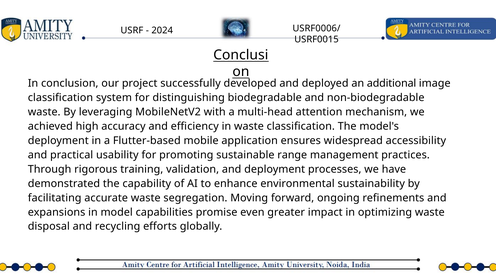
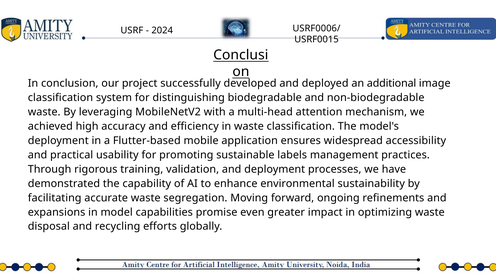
range: range -> labels
